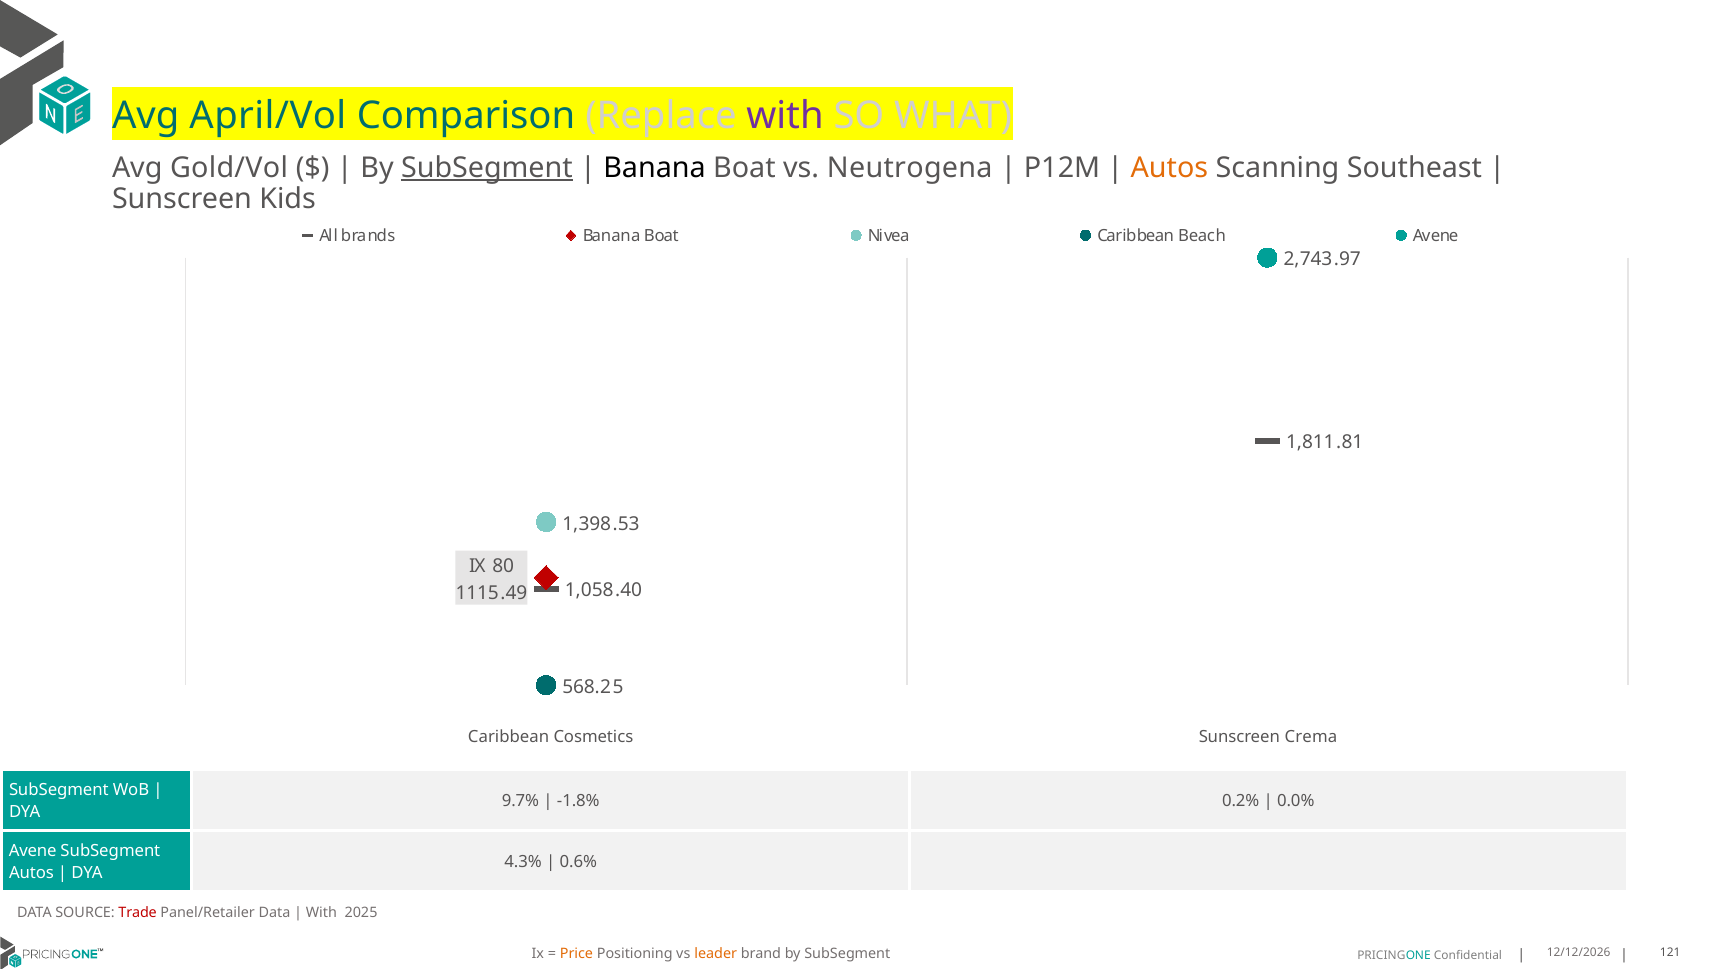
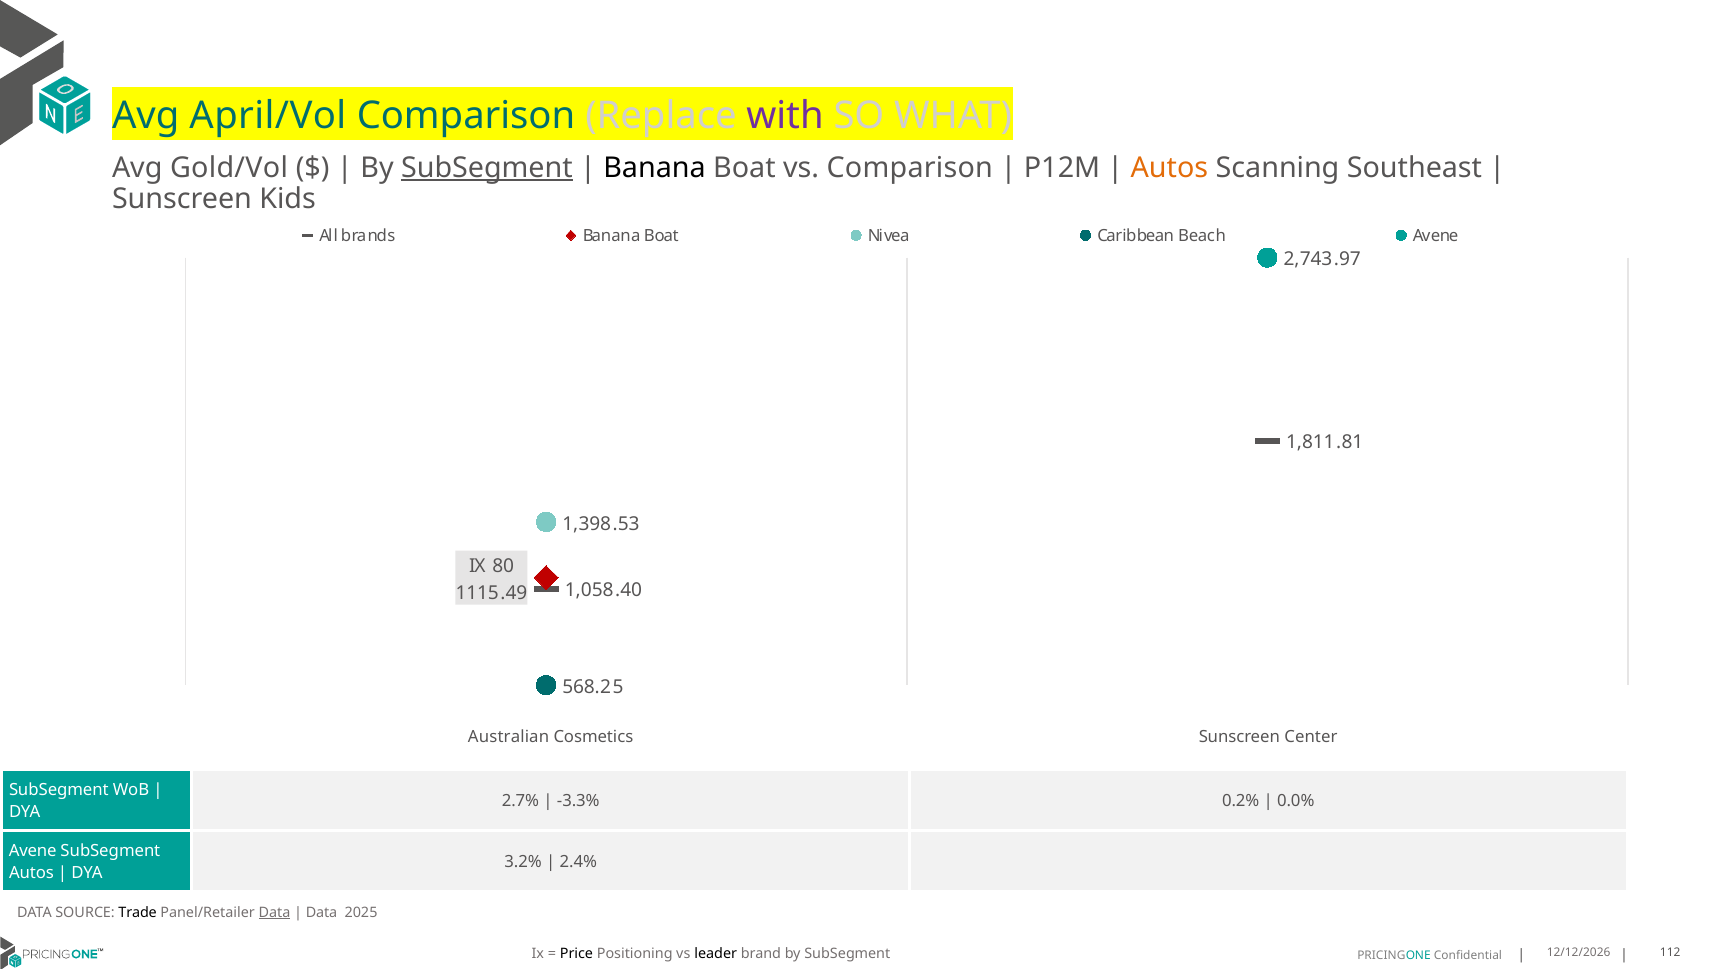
vs Neutrogena: Neutrogena -> Comparison
Caribbean at (509, 738): Caribbean -> Australian
Crema: Crema -> Center
9.7%: 9.7% -> 2.7%
-1.8%: -1.8% -> -3.3%
4.3%: 4.3% -> 3.2%
0.6%: 0.6% -> 2.4%
Trade colour: red -> black
Data at (275, 913) underline: none -> present
With at (321, 913): With -> Data
Price colour: orange -> black
leader colour: orange -> black
121: 121 -> 112
